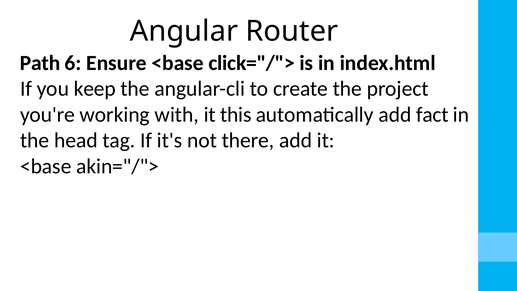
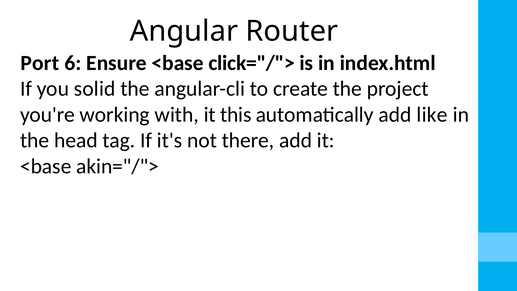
Path: Path -> Port
keep: keep -> solid
fact: fact -> like
